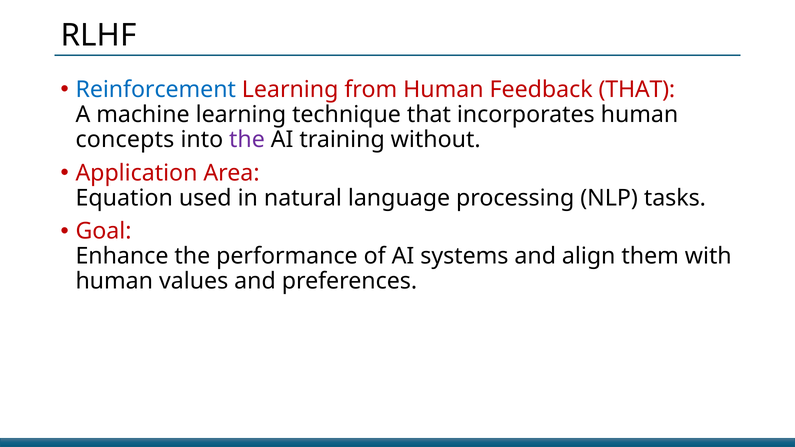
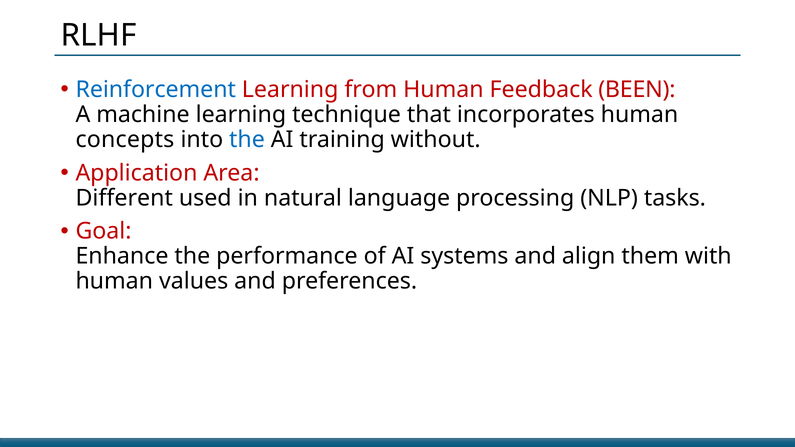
Feedback THAT: THAT -> BEEN
the at (247, 140) colour: purple -> blue
Equation: Equation -> Different
